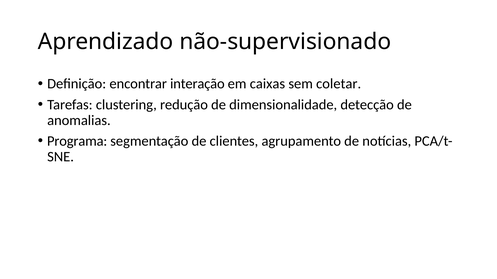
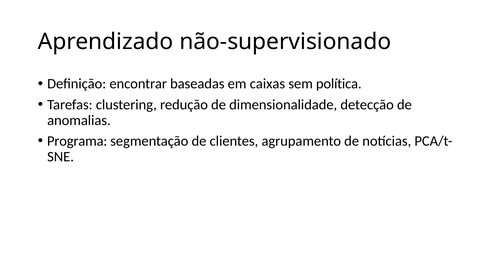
interação: interação -> baseadas
coletar: coletar -> política
